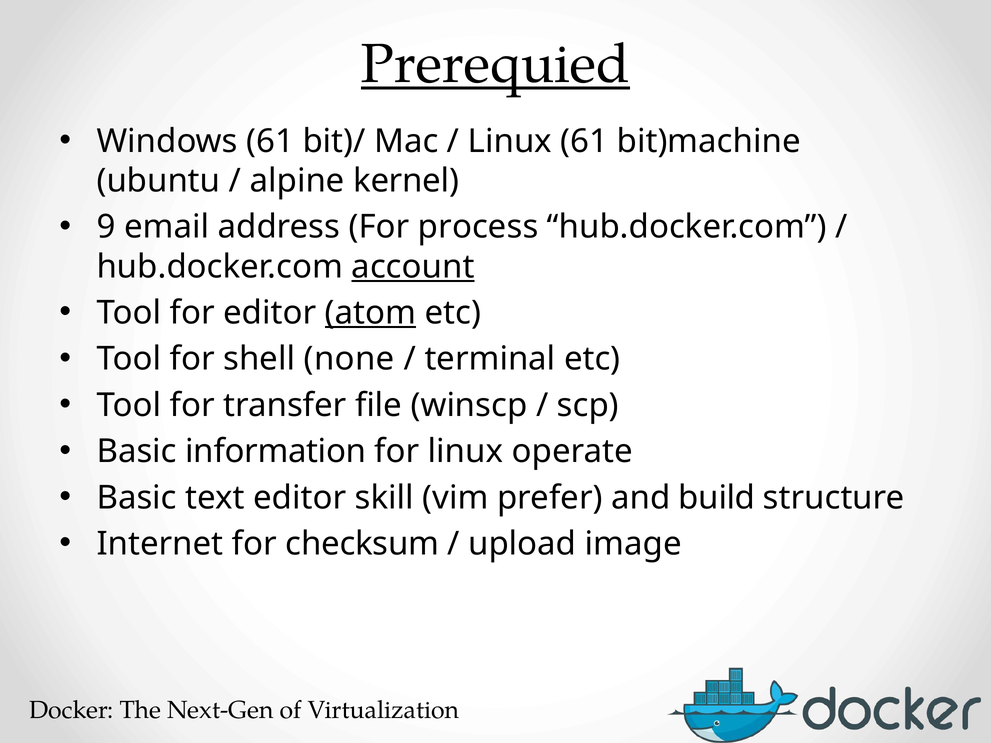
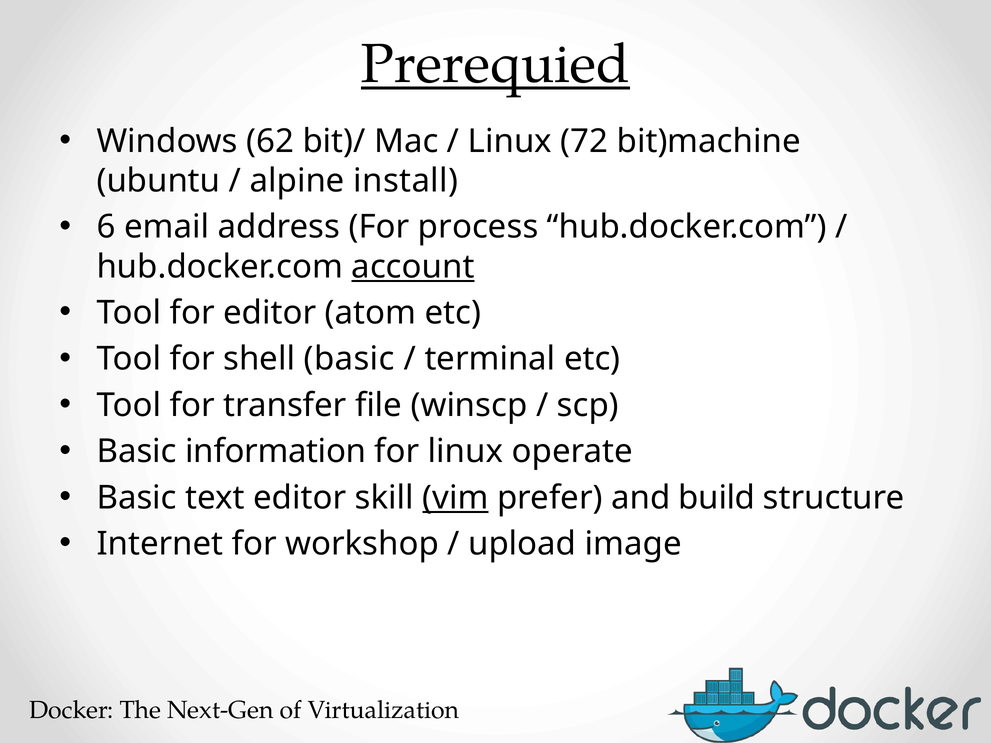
Windows 61: 61 -> 62
Linux 61: 61 -> 72
kernel: kernel -> install
9: 9 -> 6
atom underline: present -> none
shell none: none -> basic
vim underline: none -> present
checksum: checksum -> workshop
